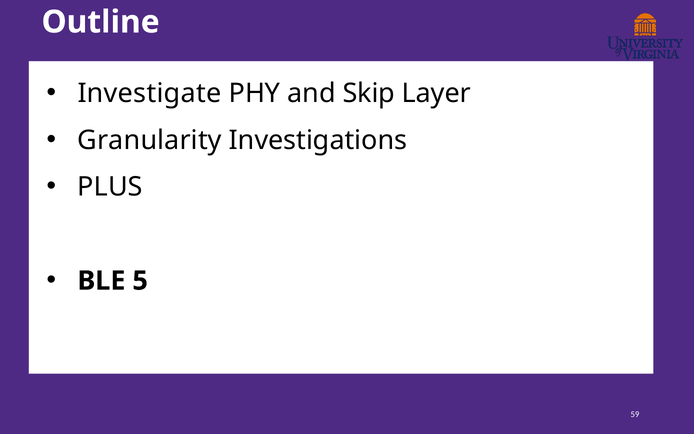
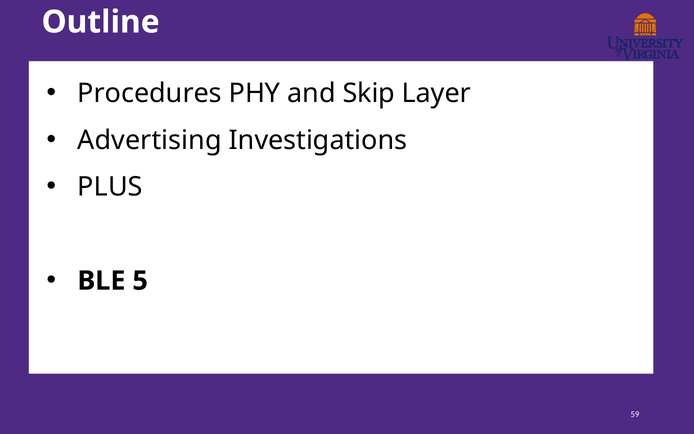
Investigate: Investigate -> Procedures
Granularity: Granularity -> Advertising
